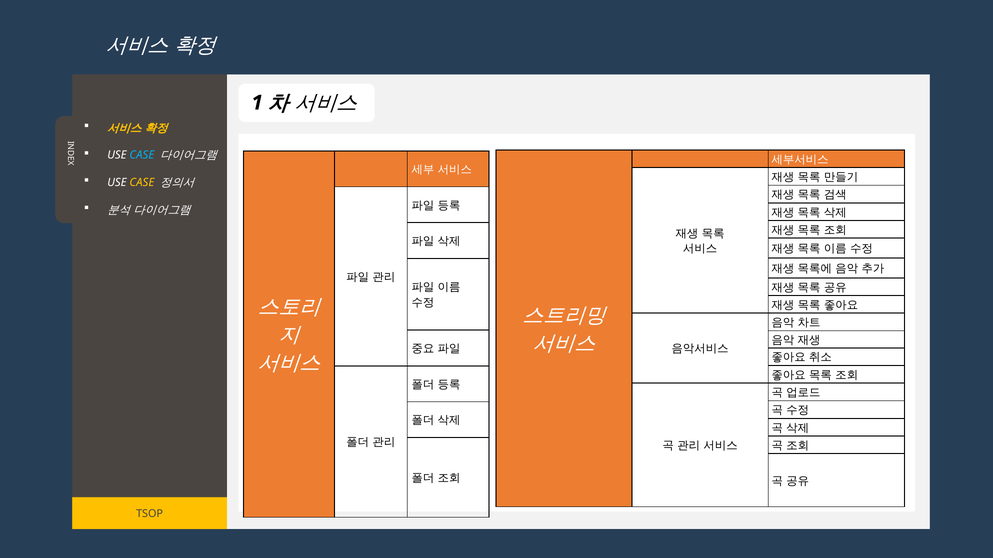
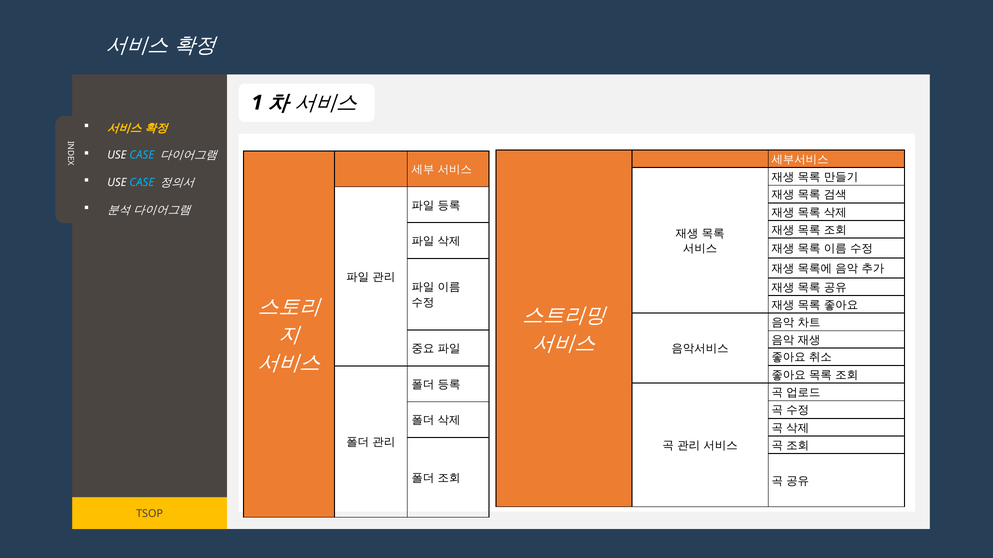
CASE at (142, 183) colour: yellow -> light blue
